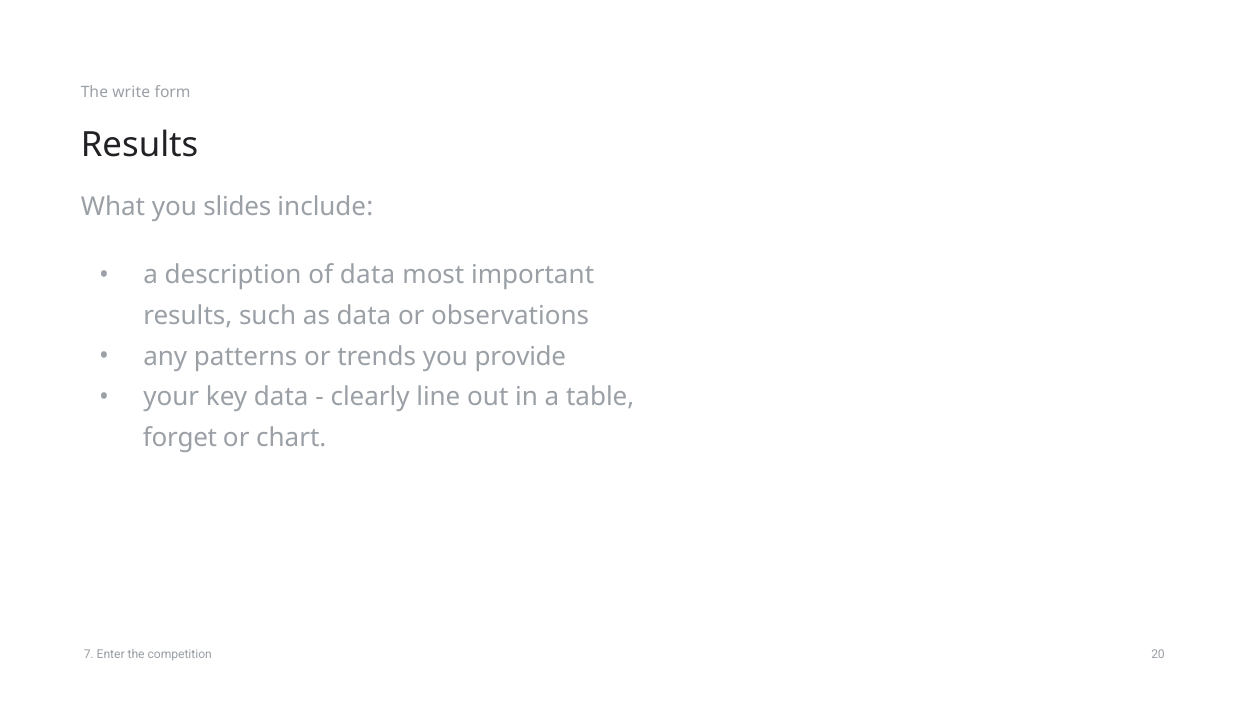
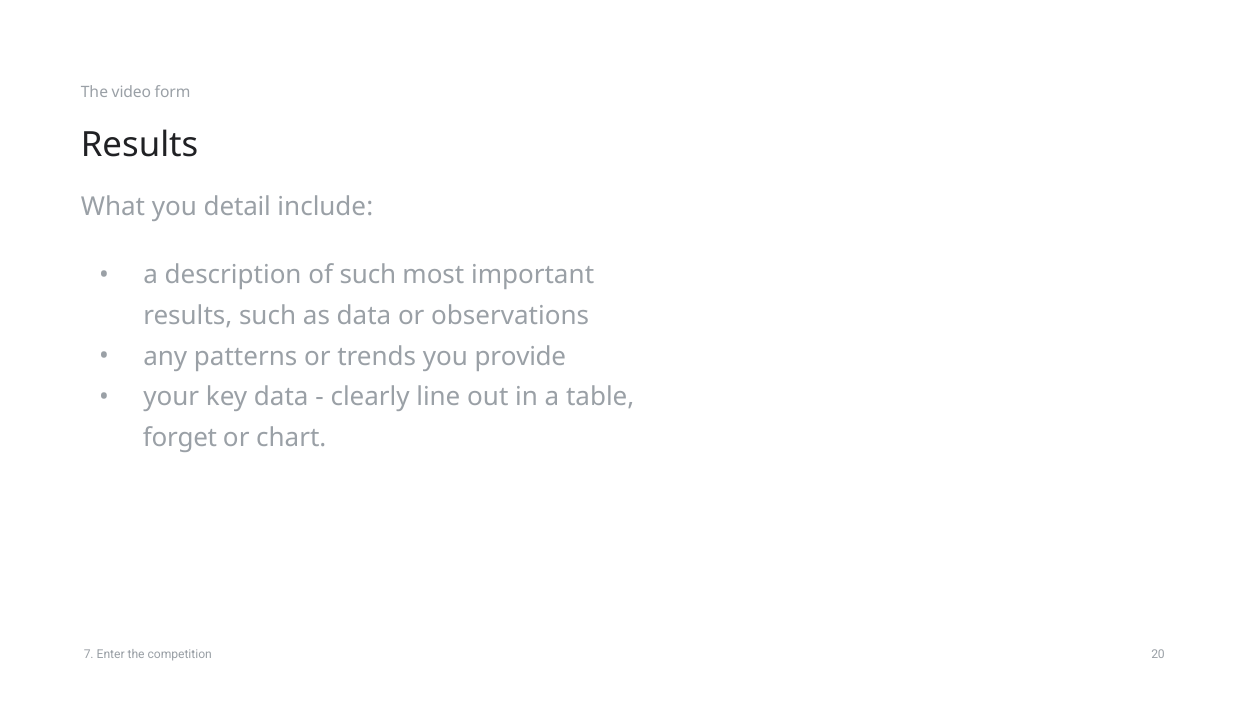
write: write -> video
slides: slides -> detail
of data: data -> such
